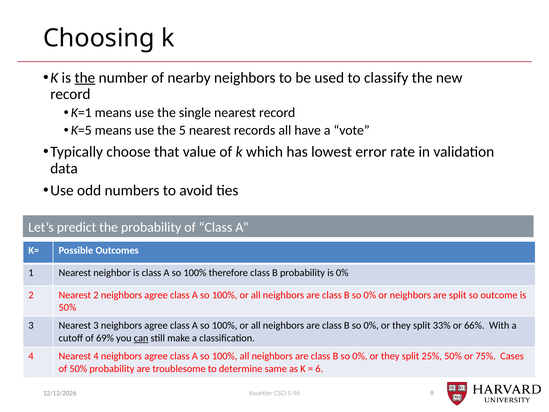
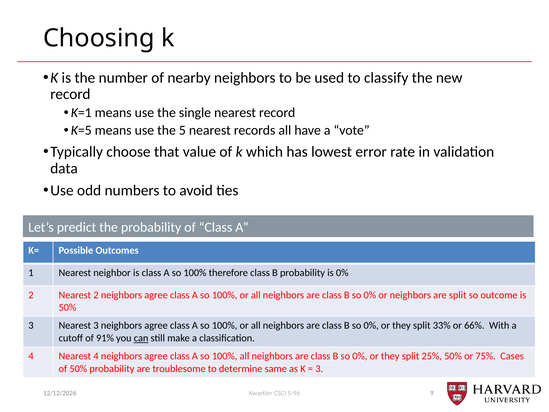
the at (85, 78) underline: present -> none
69%: 69% -> 91%
6 at (319, 368): 6 -> 3
